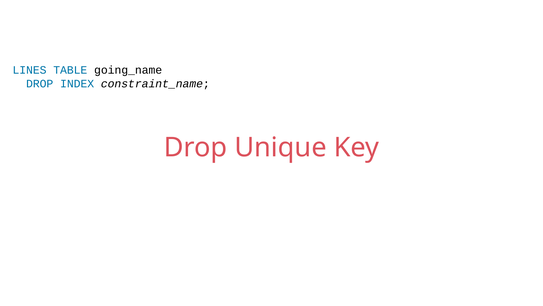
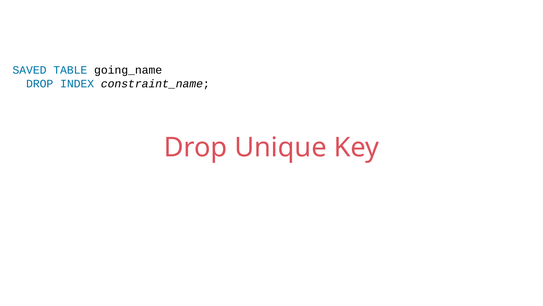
LINES: LINES -> SAVED
